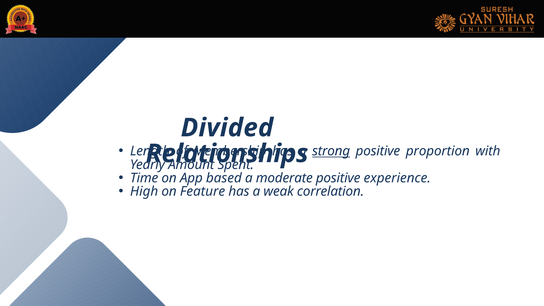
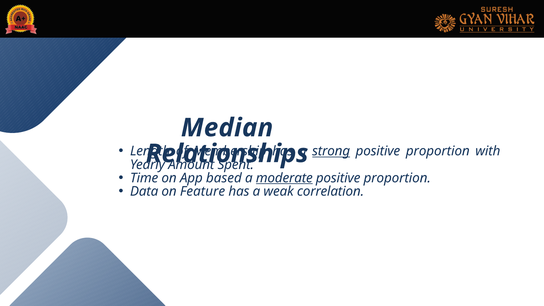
Divided: Divided -> Median
moderate underline: none -> present
experience at (397, 178): experience -> proportion
High: High -> Data
